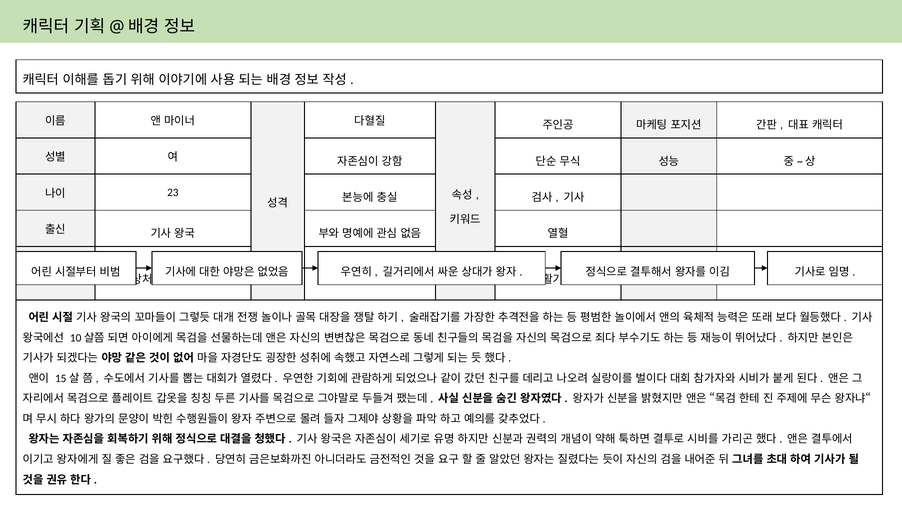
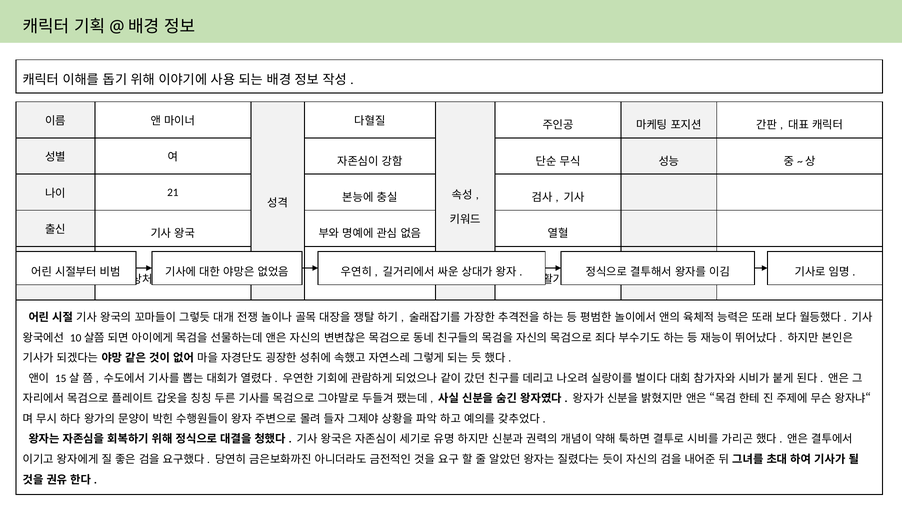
23: 23 -> 21
